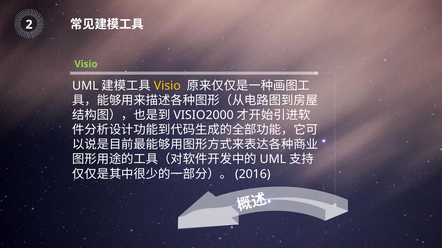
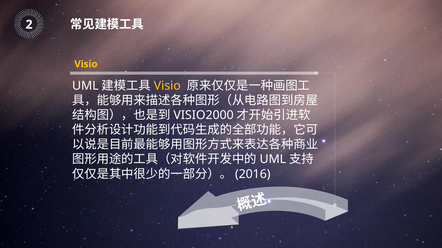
Visio at (86, 64) colour: light green -> yellow
